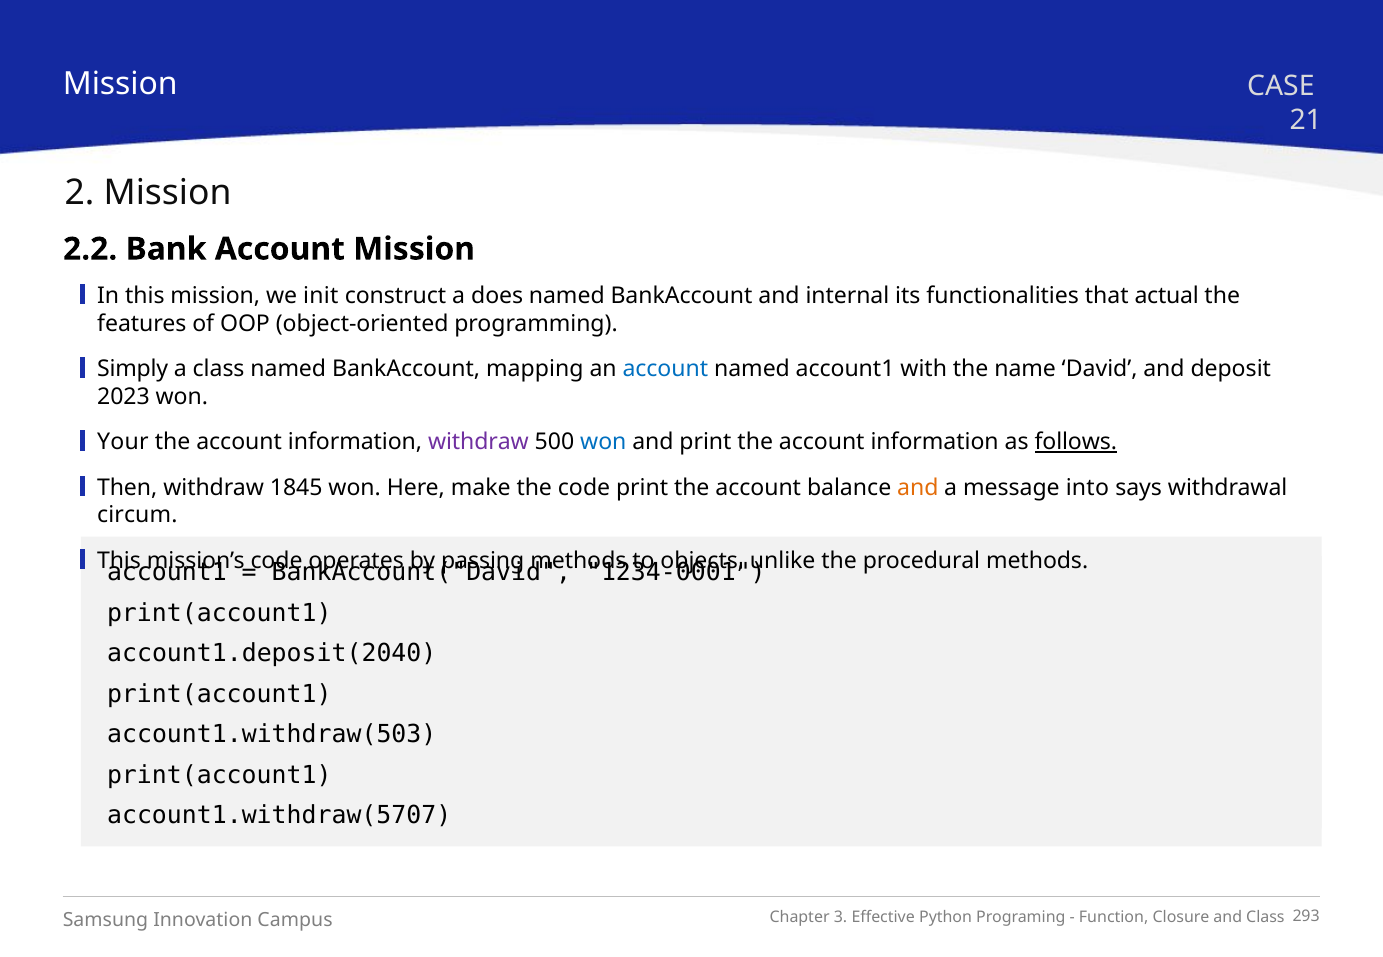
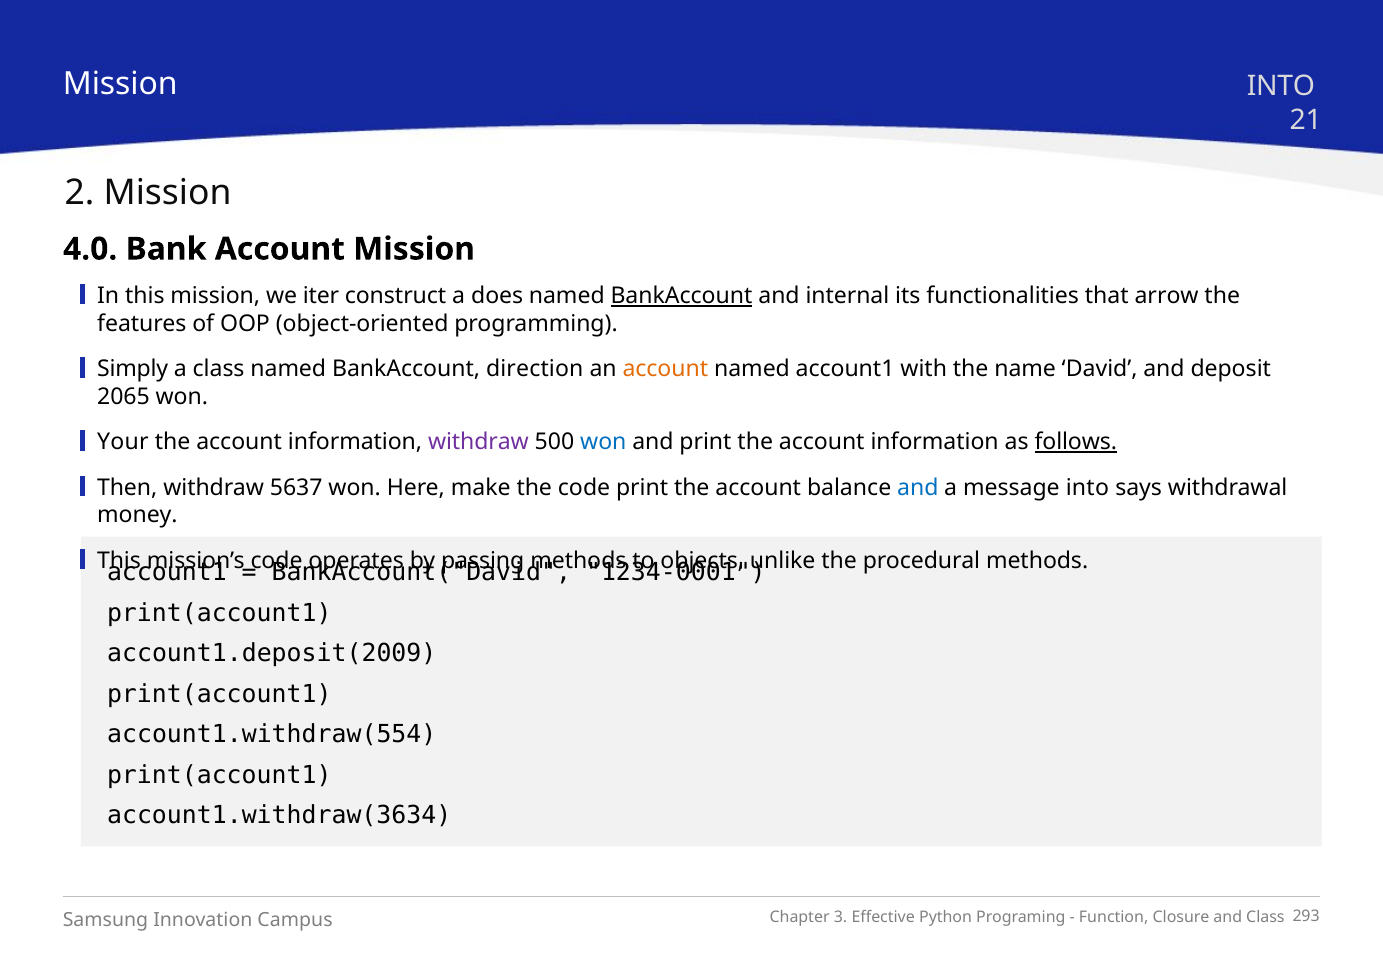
Mission CASE: CASE -> INTO
2.2: 2.2 -> 4.0
init: init -> iter
BankAccount at (681, 296) underline: none -> present
actual: actual -> arrow
mapping: mapping -> direction
account at (665, 369) colour: blue -> orange
2023: 2023 -> 2065
1845: 1845 -> 5637
and at (918, 488) colour: orange -> blue
circum: circum -> money
account1.deposit(2040: account1.deposit(2040 -> account1.deposit(2009
account1.withdraw(503: account1.withdraw(503 -> account1.withdraw(554
account1.withdraw(5707: account1.withdraw(5707 -> account1.withdraw(3634
